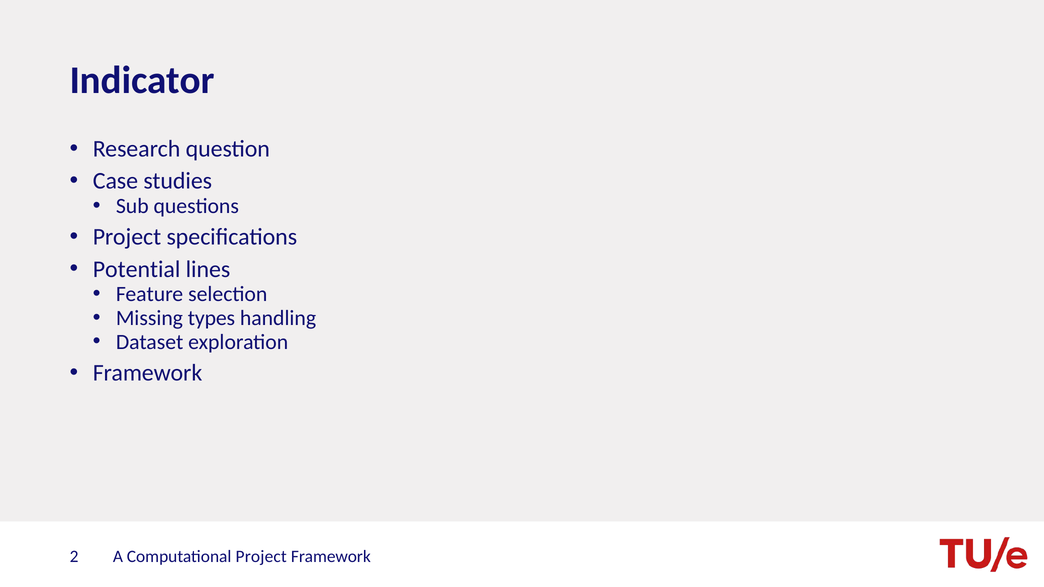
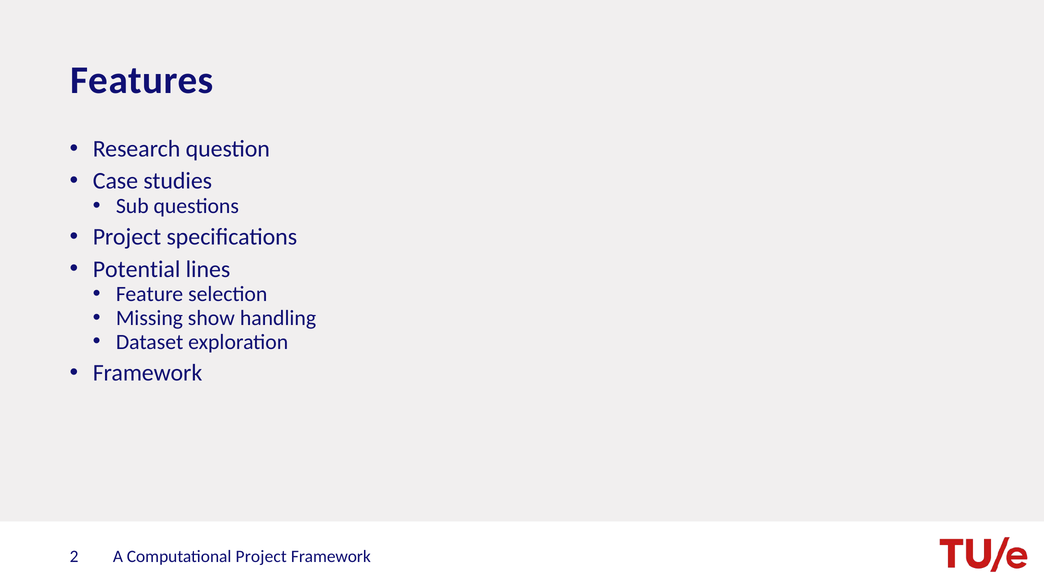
Indicator: Indicator -> Features
types: types -> show
